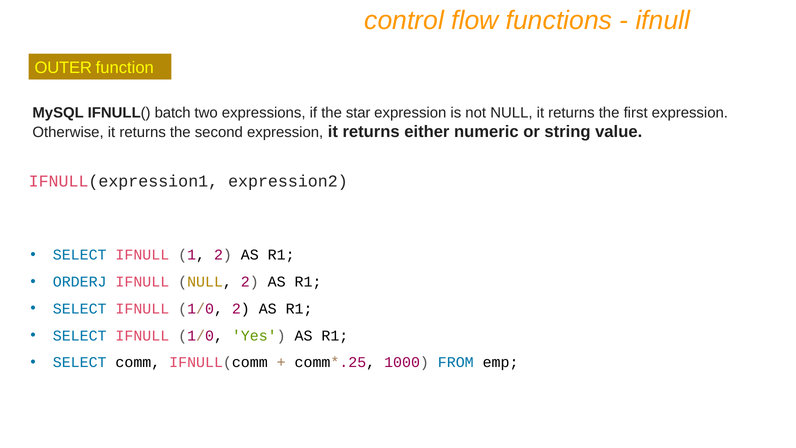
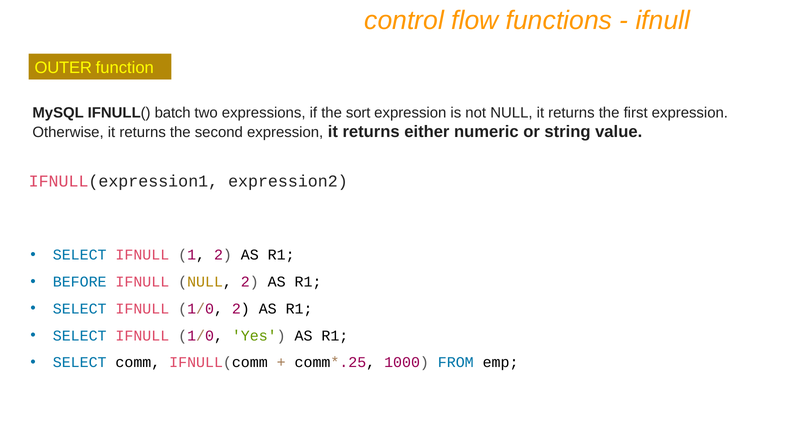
star: star -> sort
ORDERJ: ORDERJ -> BEFORE
